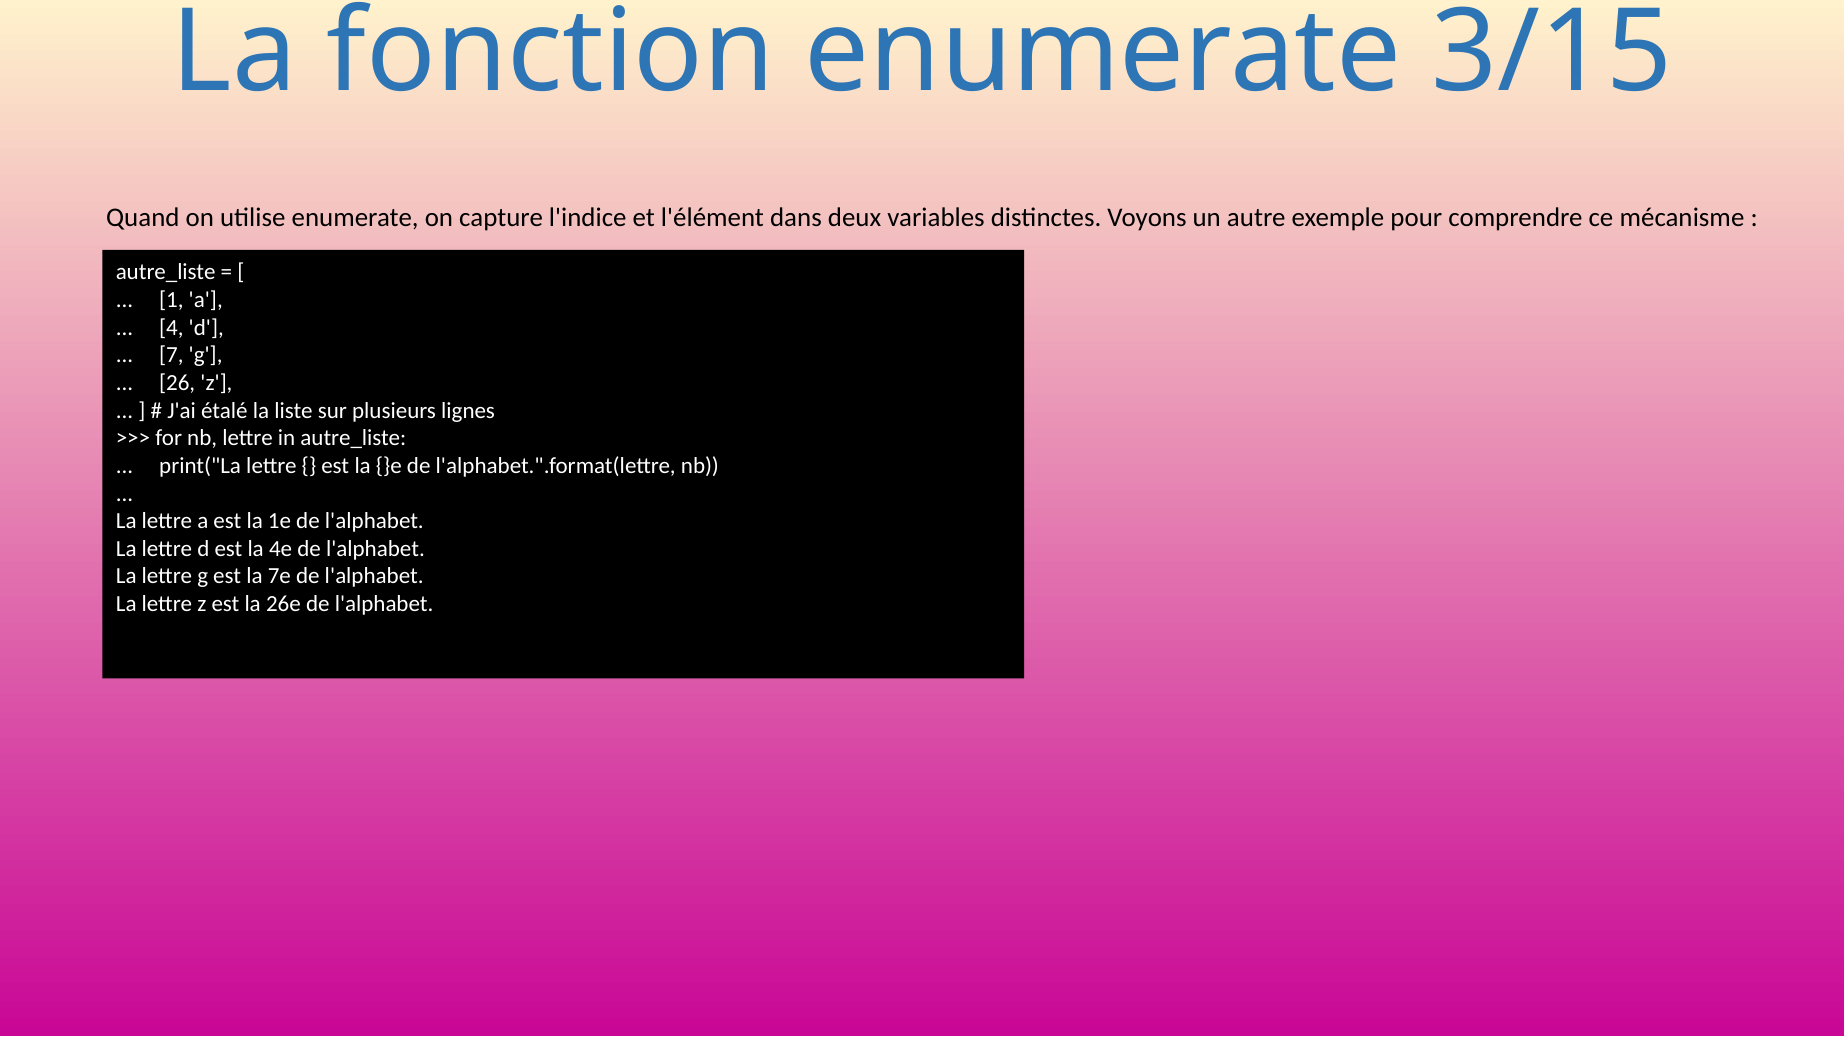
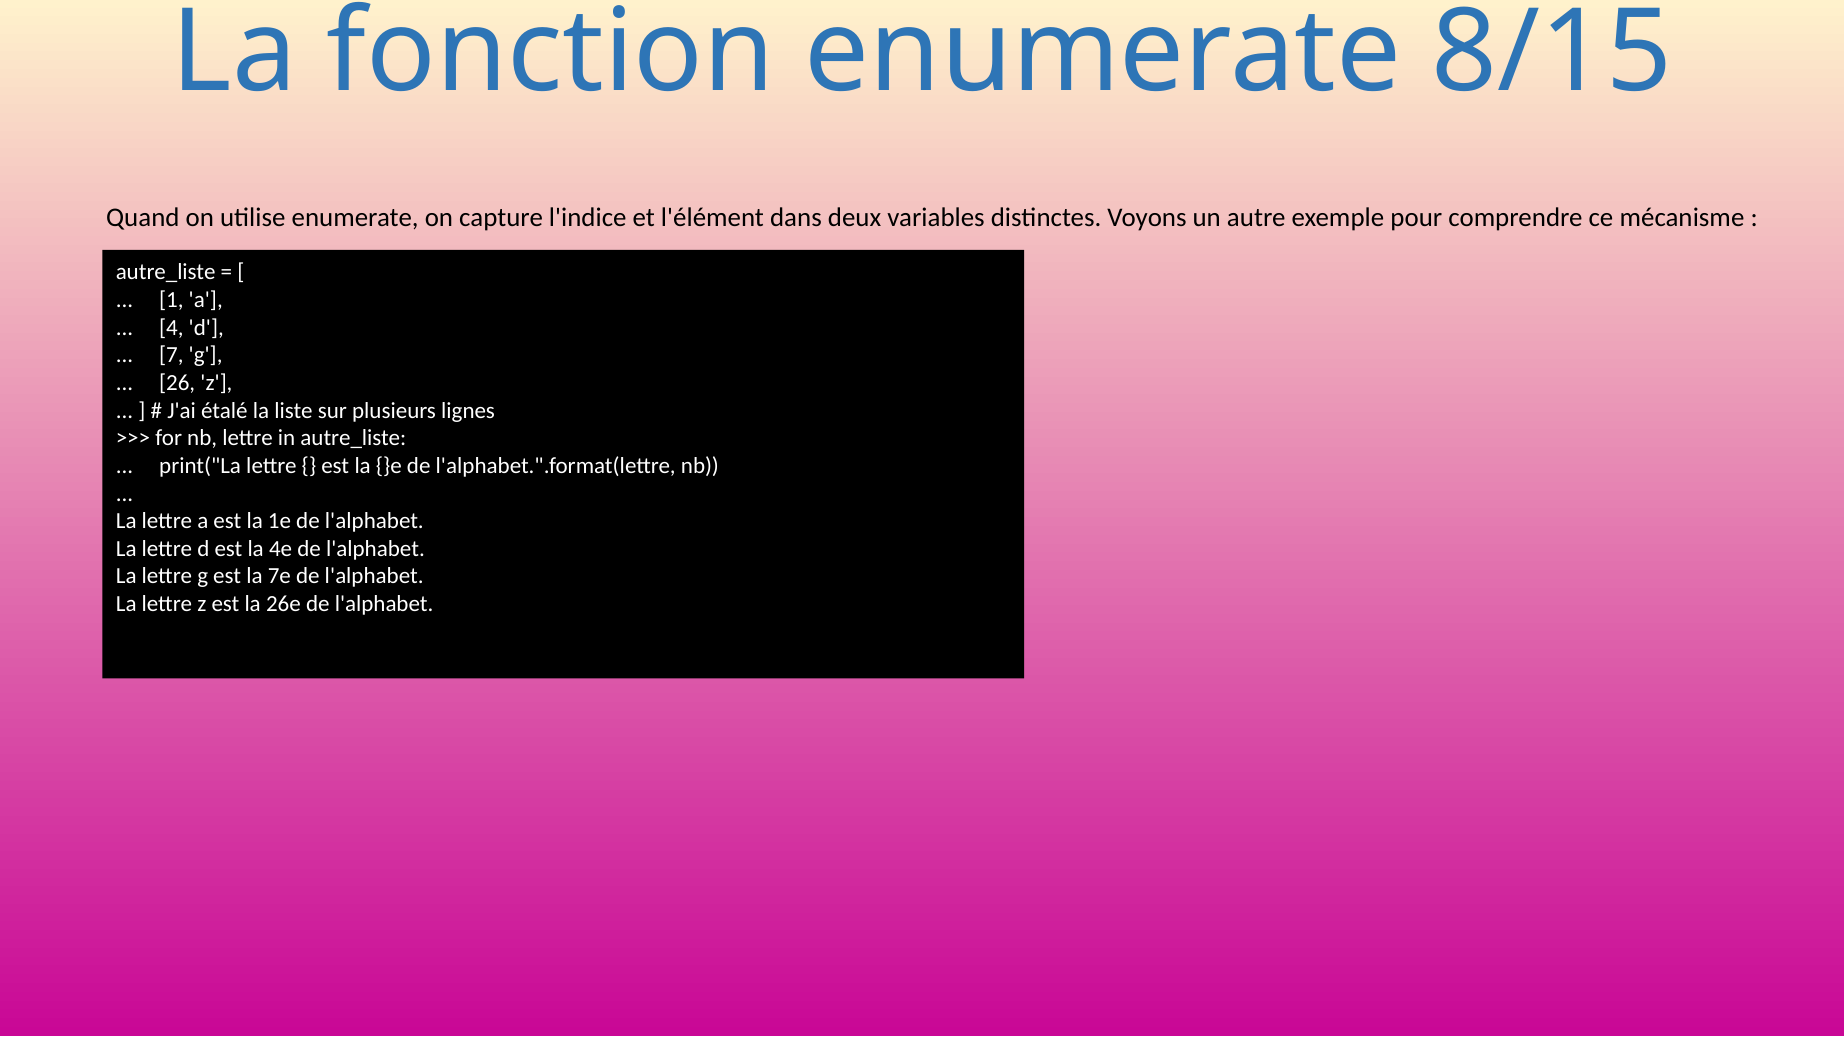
3/15: 3/15 -> 8/15
